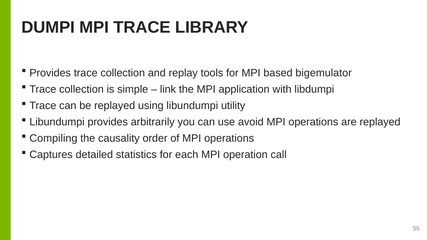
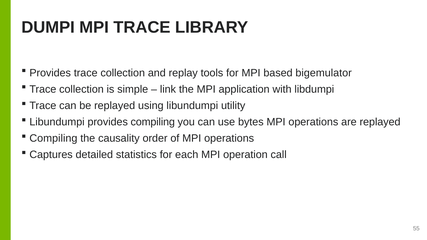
provides arbitrarily: arbitrarily -> compiling
avoid: avoid -> bytes
